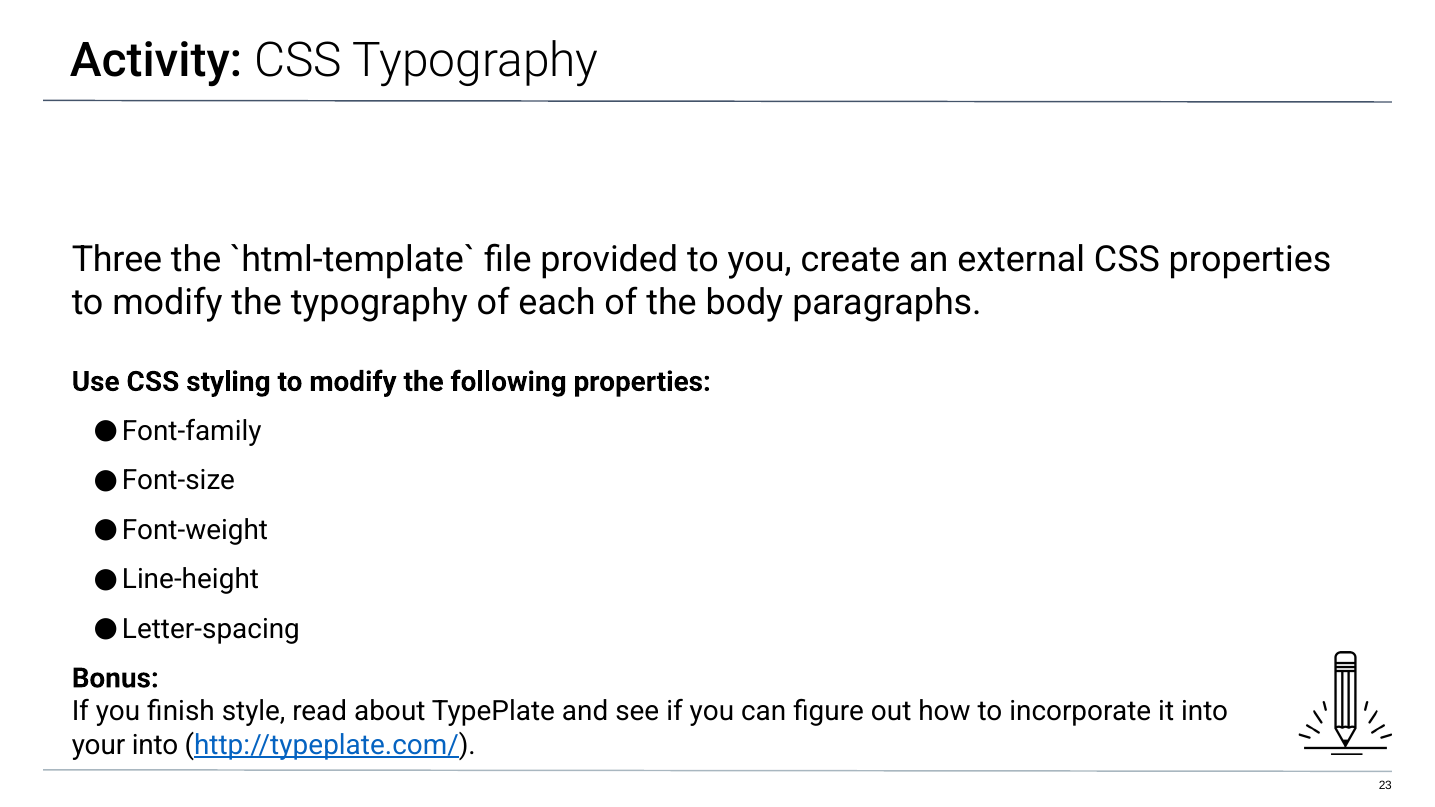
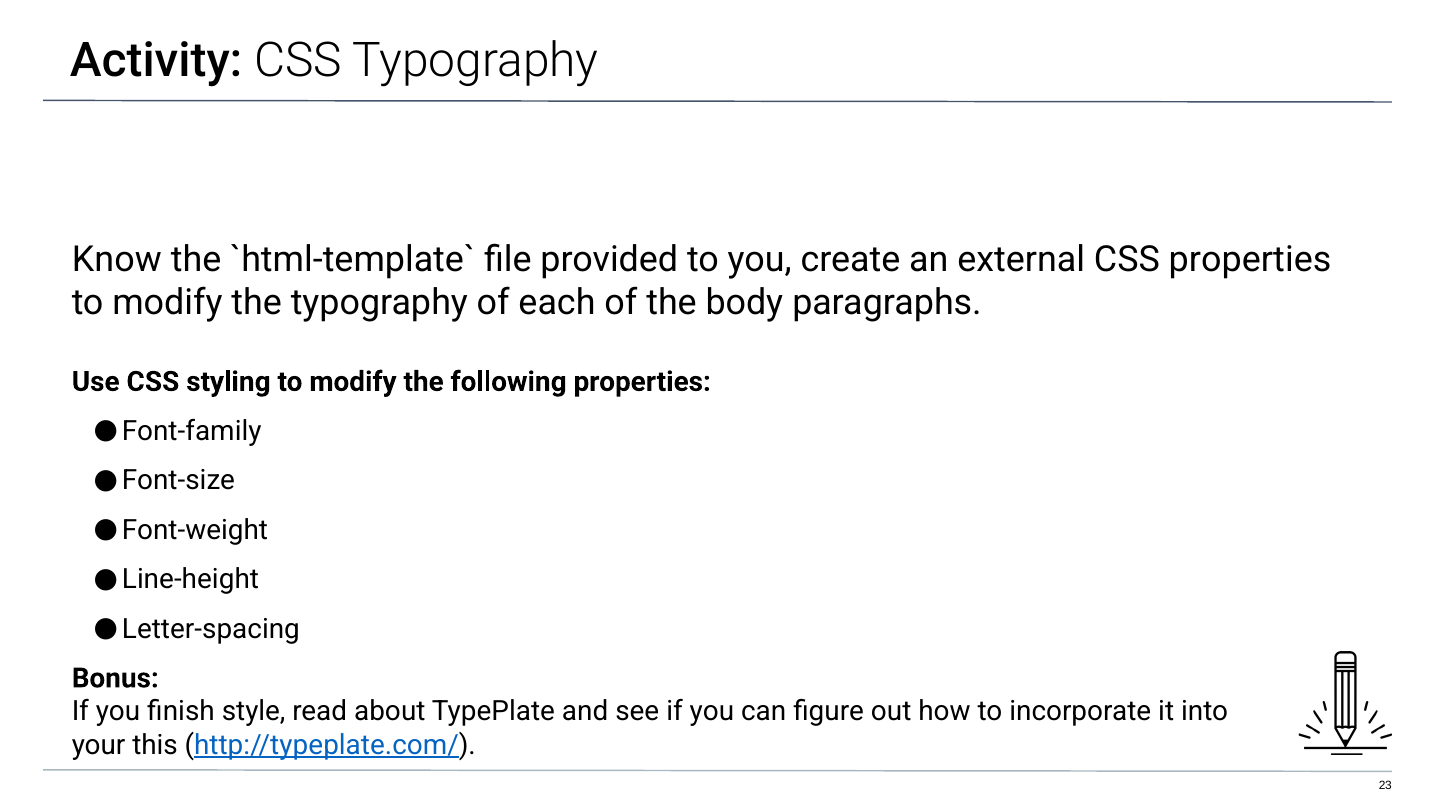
Three: Three -> Know
your into: into -> this
